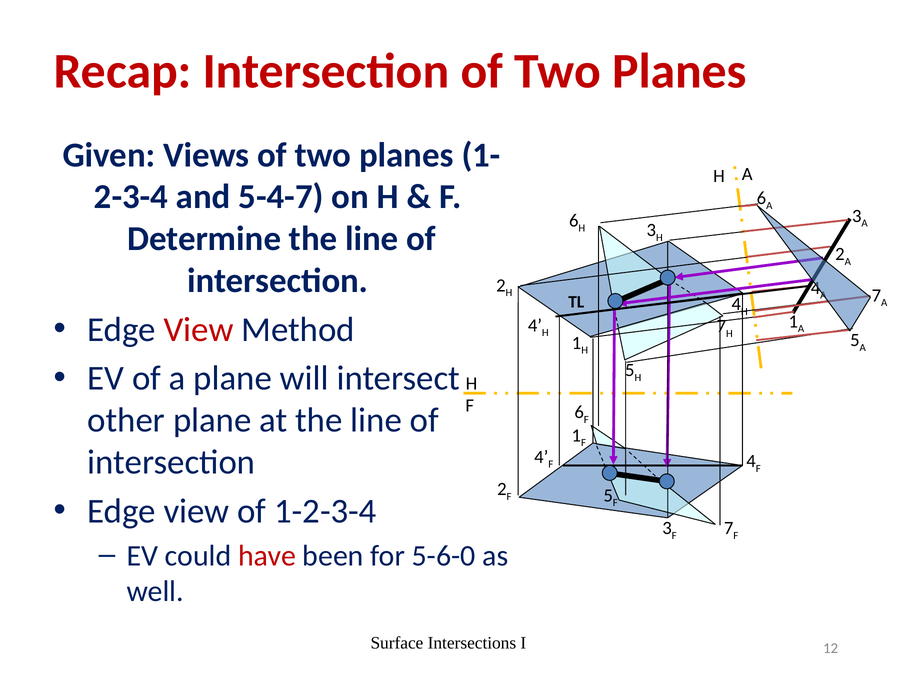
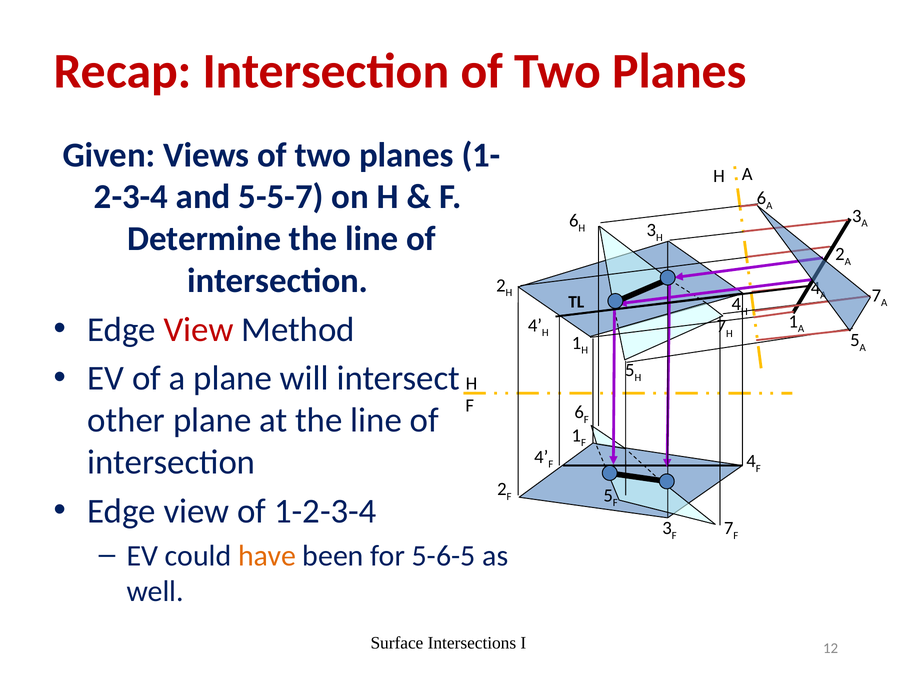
5-4-7: 5-4-7 -> 5-5-7
have colour: red -> orange
5-6-0: 5-6-0 -> 5-6-5
